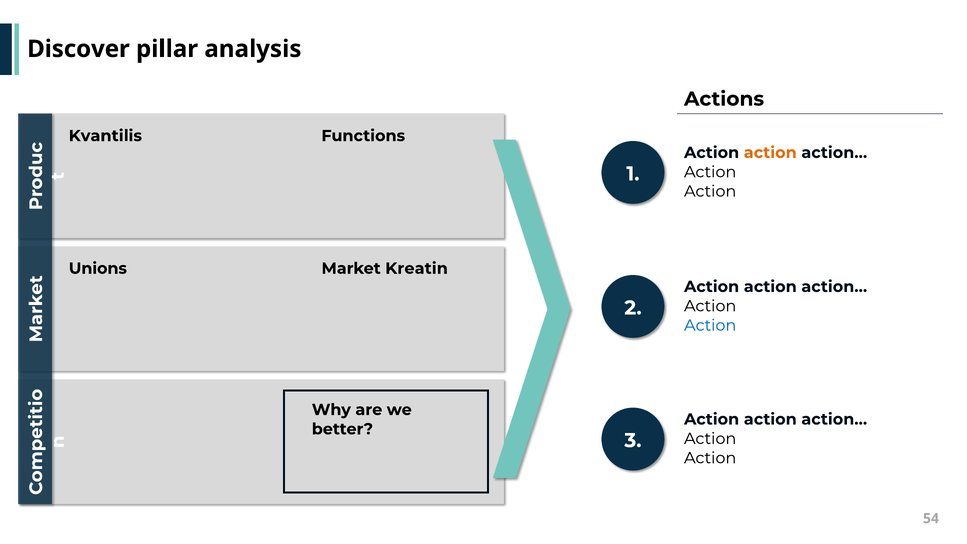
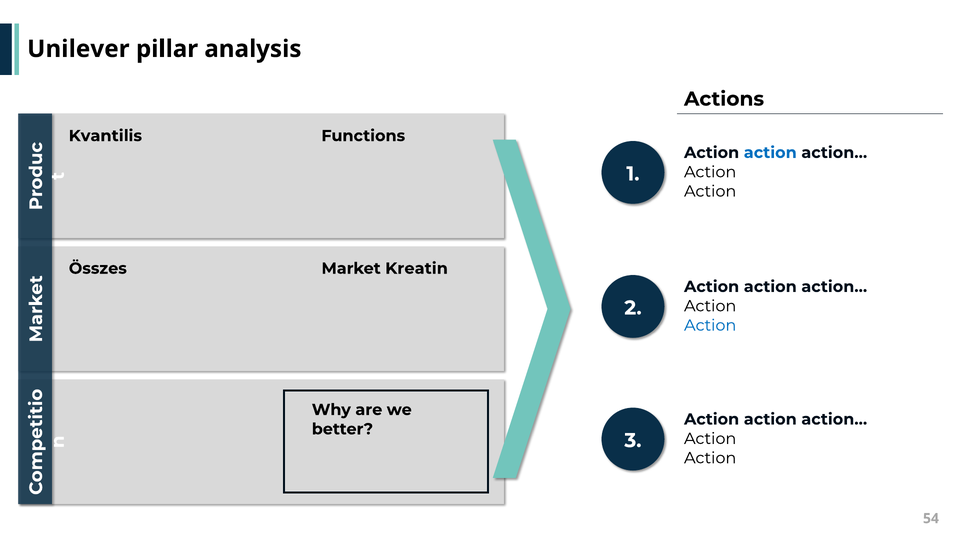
Discover: Discover -> Unilever
action at (770, 153) colour: orange -> blue
Unions: Unions -> Összes
